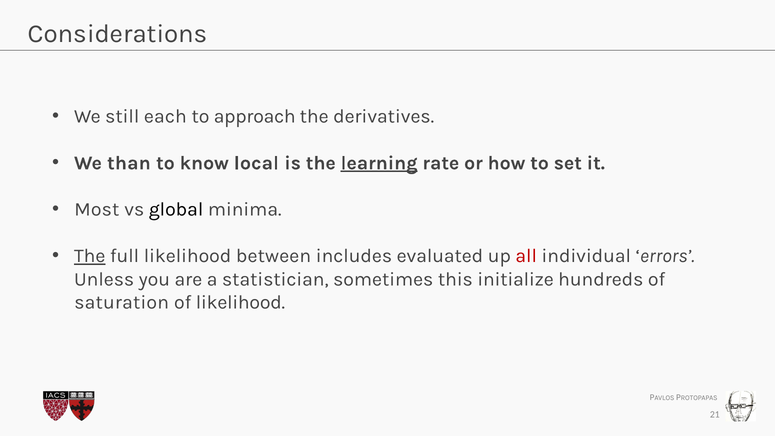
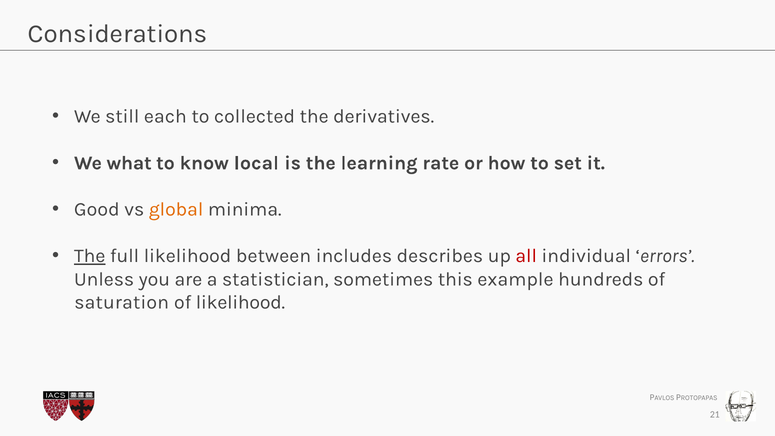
approach: approach -> collected
than: than -> what
learning underline: present -> none
Most: Most -> Good
global colour: black -> orange
evaluated: evaluated -> describes
initialize: initialize -> example
